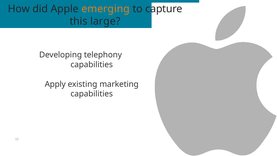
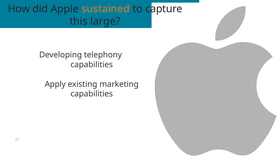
emerging: emerging -> sustained
